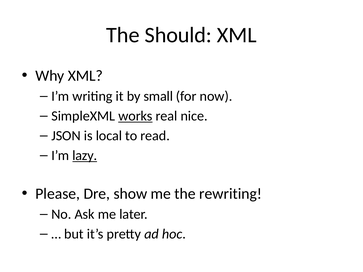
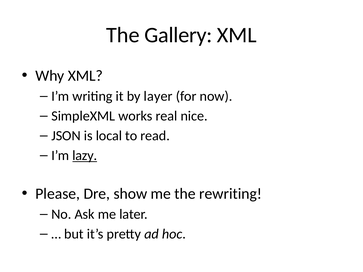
Should: Should -> Gallery
small: small -> layer
works underline: present -> none
